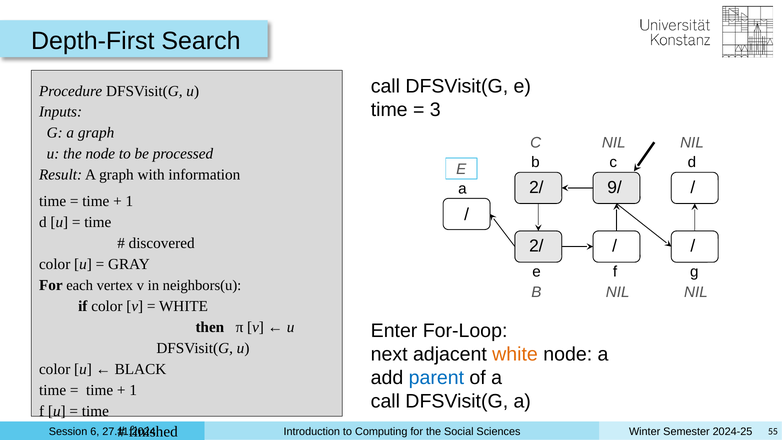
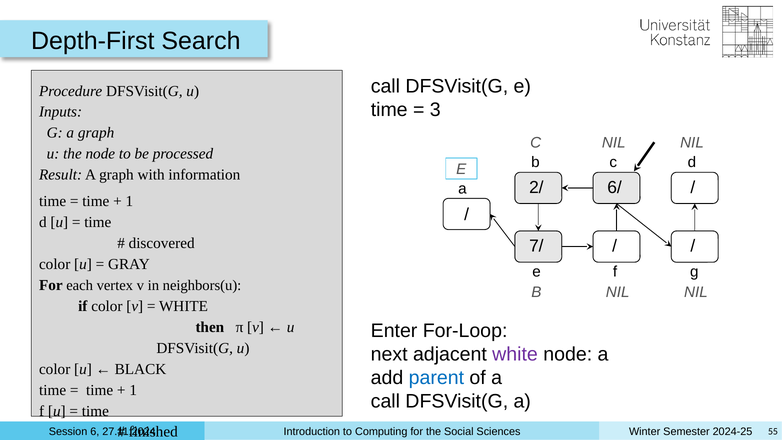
9/: 9/ -> 6/
2/ at (536, 246): 2/ -> 7/
white at (515, 354) colour: orange -> purple
